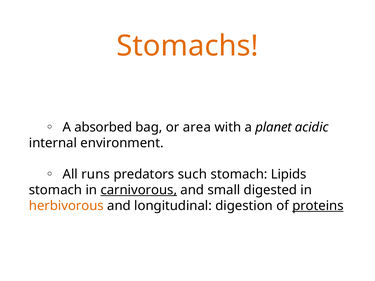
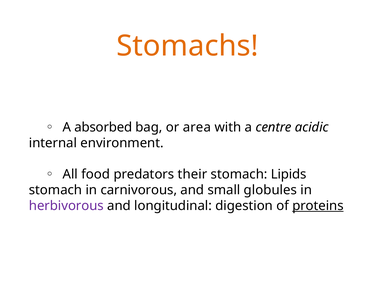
planet: planet -> centre
runs: runs -> food
such: such -> their
carnivorous underline: present -> none
digested: digested -> globules
herbivorous colour: orange -> purple
